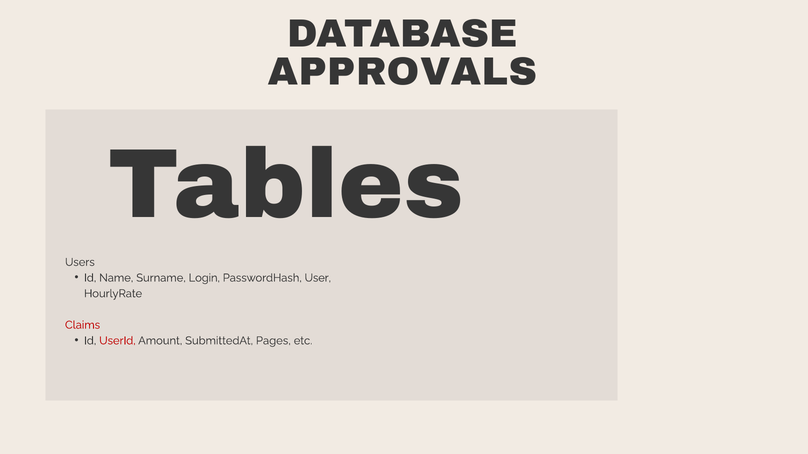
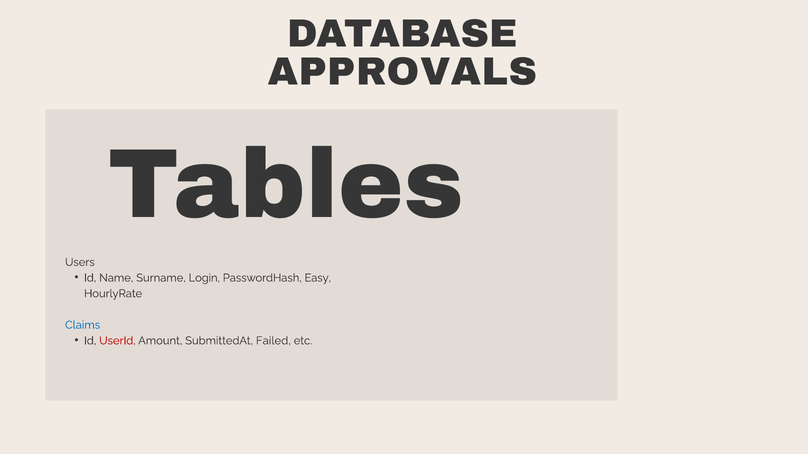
User: User -> Easy
Claims colour: red -> blue
Pages: Pages -> Failed
